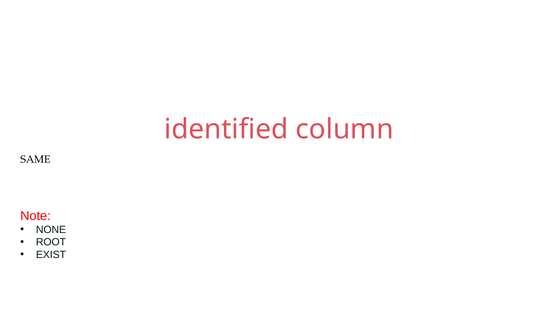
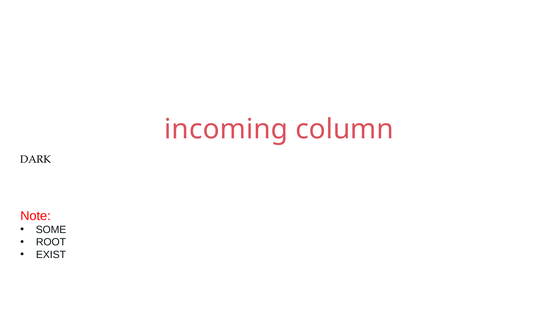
identified: identified -> incoming
SAME: SAME -> DARK
NONE: NONE -> SOME
